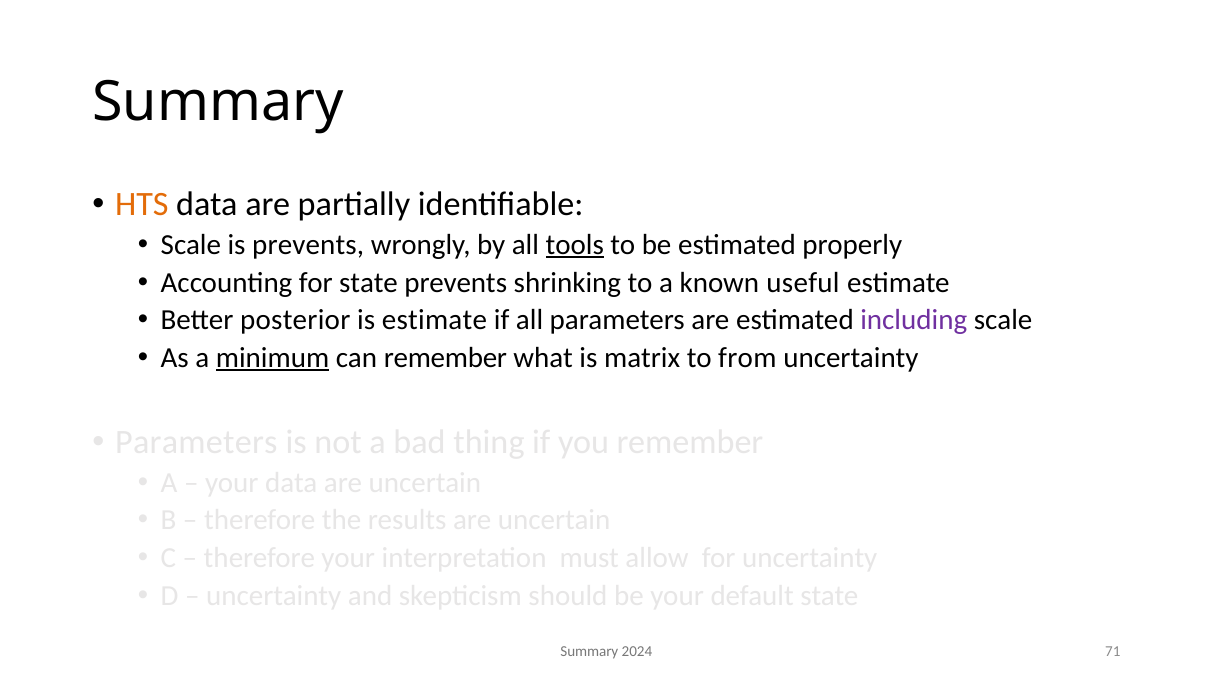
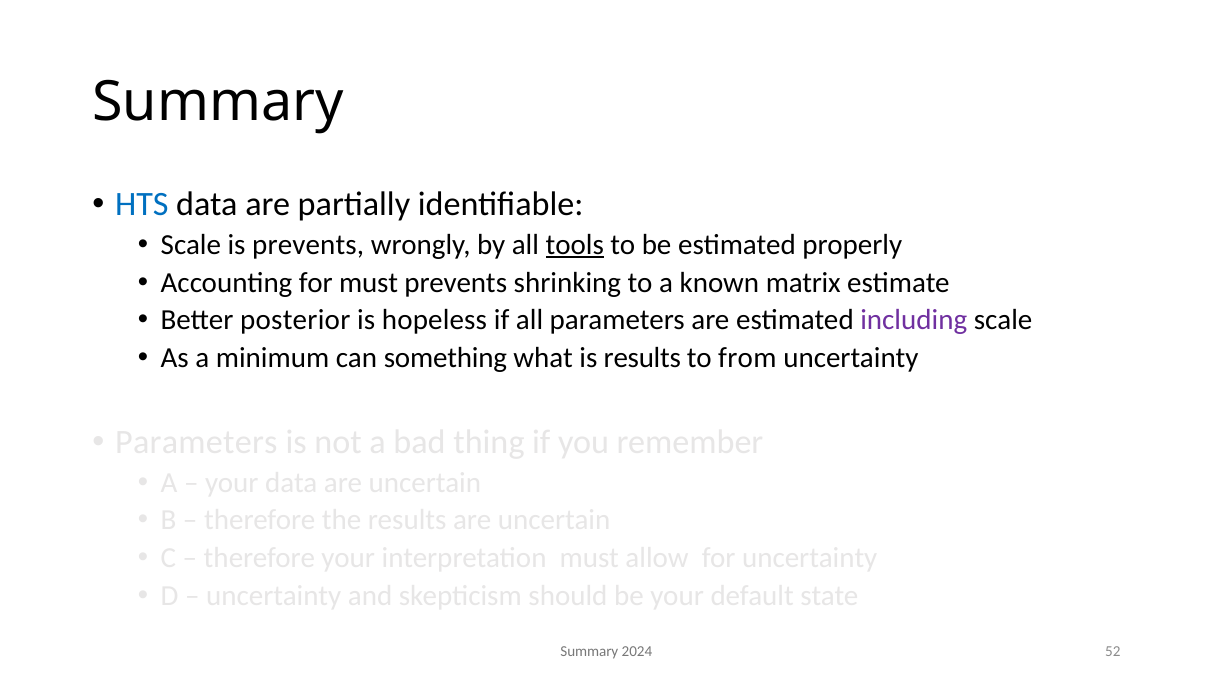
HTS colour: orange -> blue
for state: state -> must
useful: useful -> matrix
is estimate: estimate -> hopeless
minimum underline: present -> none
can remember: remember -> something
is matrix: matrix -> results
71: 71 -> 52
